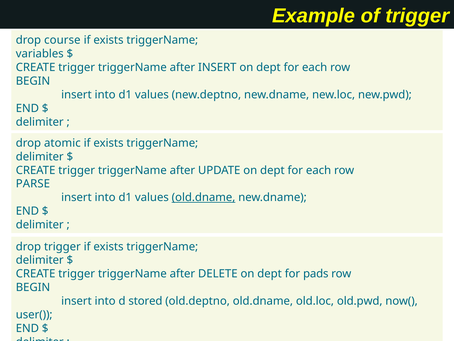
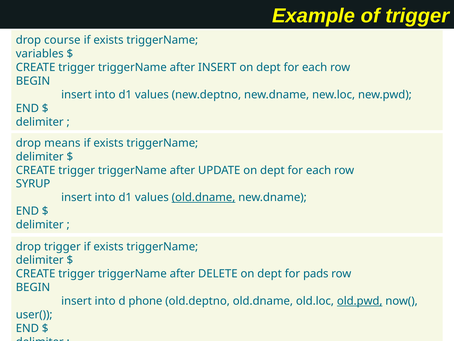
atomic: atomic -> means
PARSE: PARSE -> SYRUP
stored: stored -> phone
old.pwd underline: none -> present
